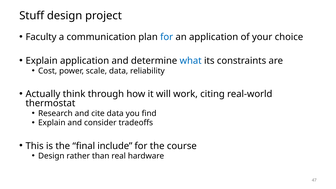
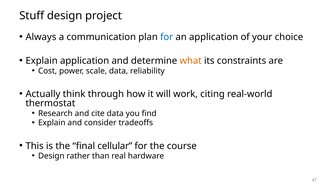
Faculty: Faculty -> Always
what colour: blue -> orange
include: include -> cellular
